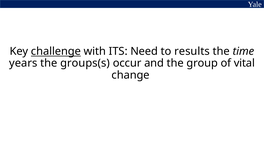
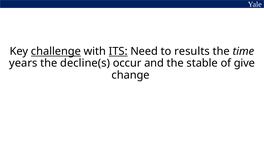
ITS underline: none -> present
groups(s: groups(s -> decline(s
group: group -> stable
vital: vital -> give
